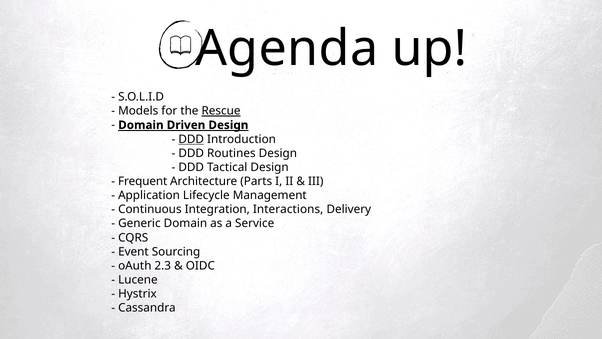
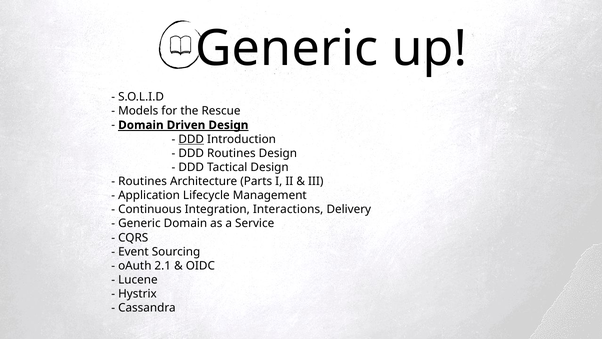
Agenda at (287, 48): Agenda -> Generic
Rescue underline: present -> none
Frequent at (143, 181): Frequent -> Routines
2.3: 2.3 -> 2.1
